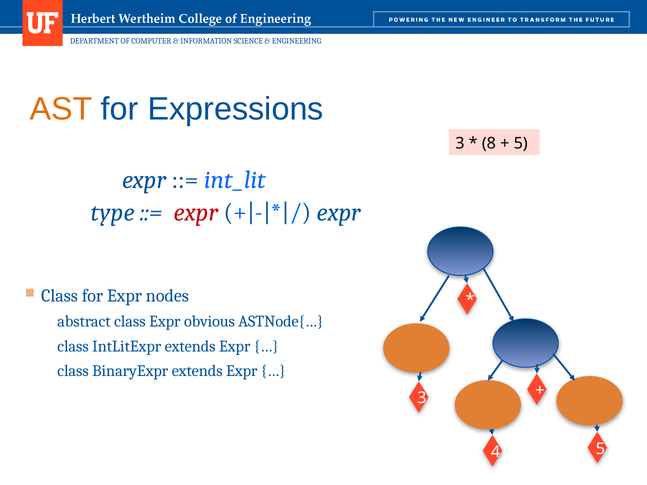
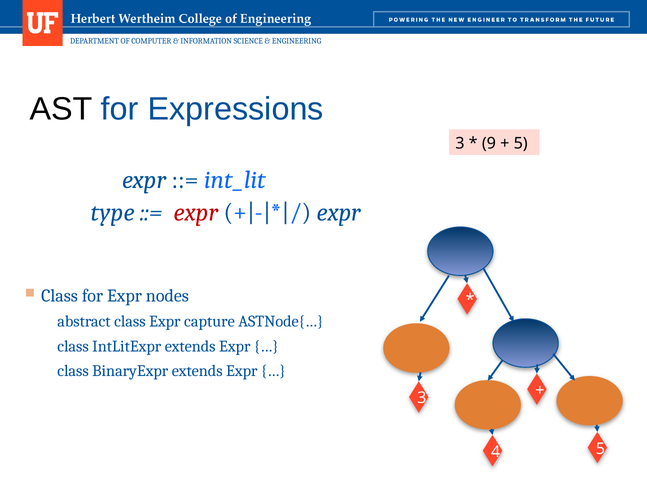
AST colour: orange -> black
8: 8 -> 9
obvious: obvious -> capture
